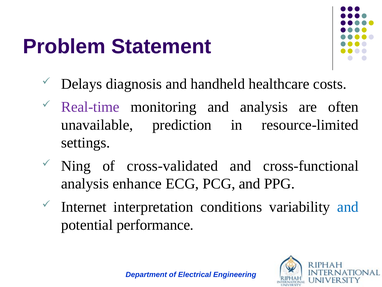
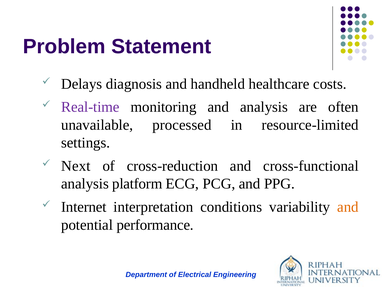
prediction: prediction -> processed
Ning: Ning -> Next
cross-validated: cross-validated -> cross-reduction
enhance: enhance -> platform
and at (348, 207) colour: blue -> orange
